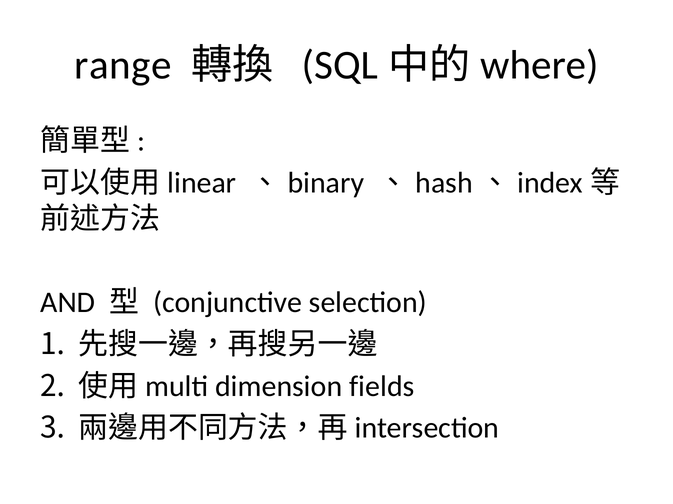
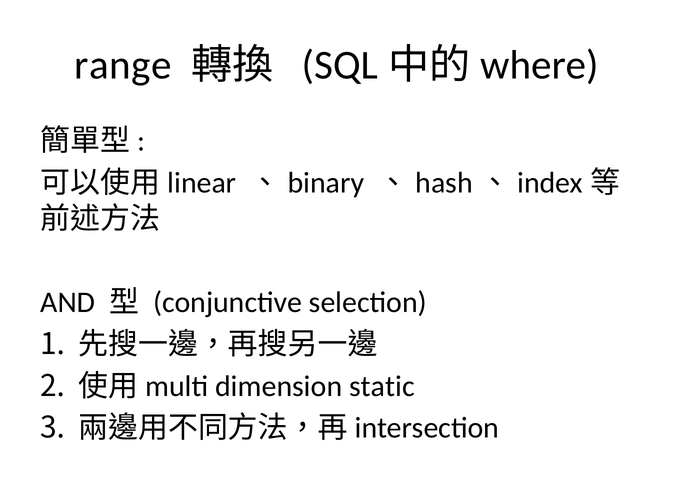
fields: fields -> static
